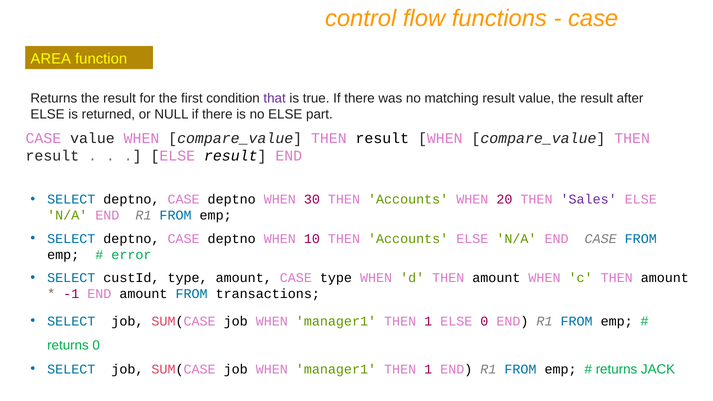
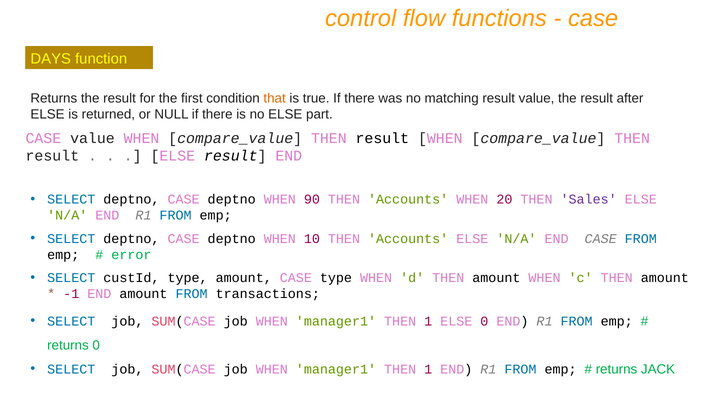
AREA: AREA -> DAYS
that colour: purple -> orange
30: 30 -> 90
